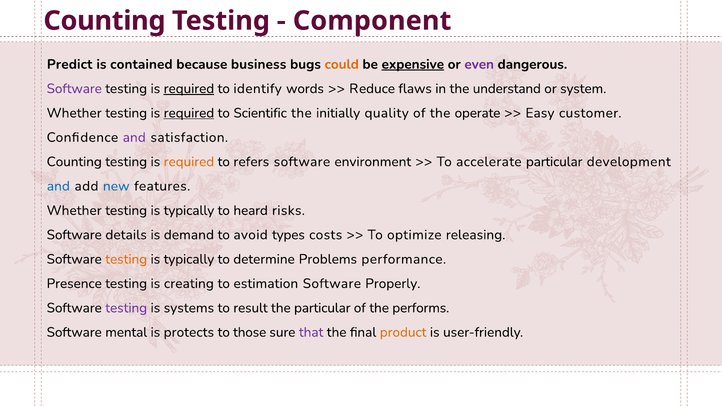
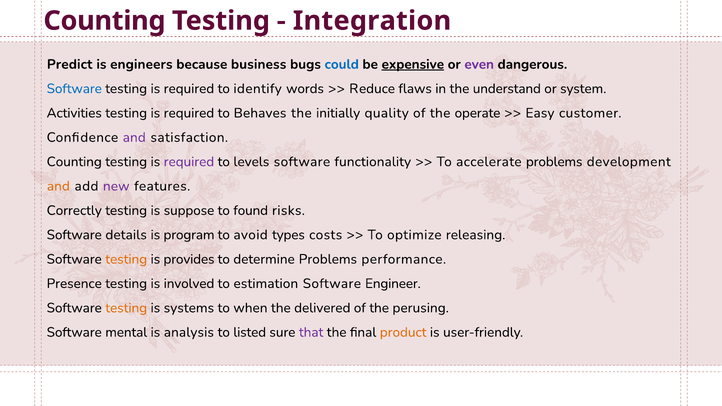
Component: Component -> Integration
contained: contained -> engineers
could colour: orange -> blue
Software at (74, 89) colour: purple -> blue
required at (189, 89) underline: present -> none
Whether at (74, 113): Whether -> Activities
required at (189, 113) underline: present -> none
Scientific: Scientific -> Behaves
required at (189, 162) colour: orange -> purple
refers: refers -> levels
environment: environment -> functionality
accelerate particular: particular -> problems
and at (58, 186) colour: blue -> orange
new colour: blue -> purple
Whether at (74, 210): Whether -> Correctly
typically at (189, 210): typically -> suppose
heard: heard -> found
demand: demand -> program
typically at (189, 259): typically -> provides
creating: creating -> involved
Properly: Properly -> Engineer
testing at (126, 308) colour: purple -> orange
result: result -> when
the particular: particular -> delivered
performs: performs -> perusing
protects: protects -> analysis
those: those -> listed
